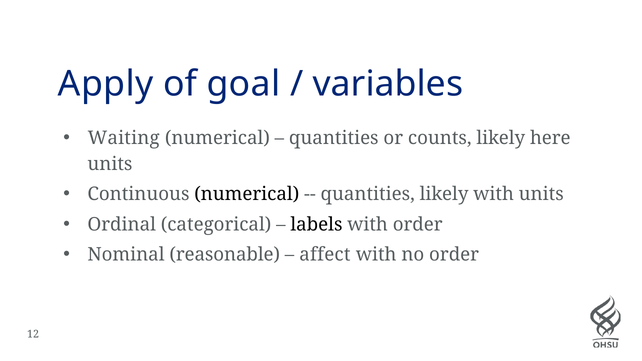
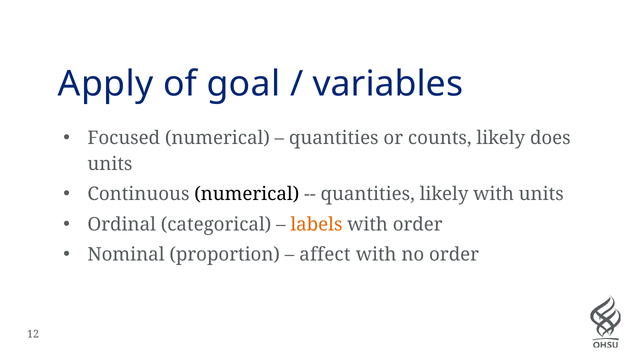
Waiting: Waiting -> Focused
here: here -> does
labels colour: black -> orange
reasonable: reasonable -> proportion
